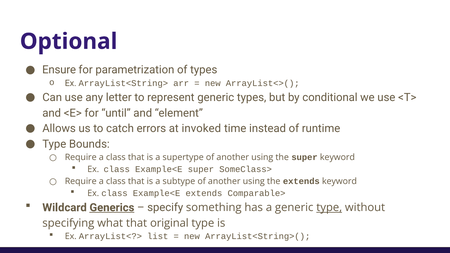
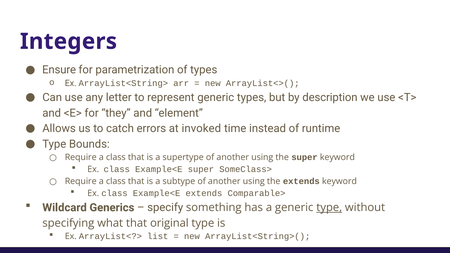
Optional: Optional -> Integers
conditional: conditional -> description
until: until -> they
Generics underline: present -> none
